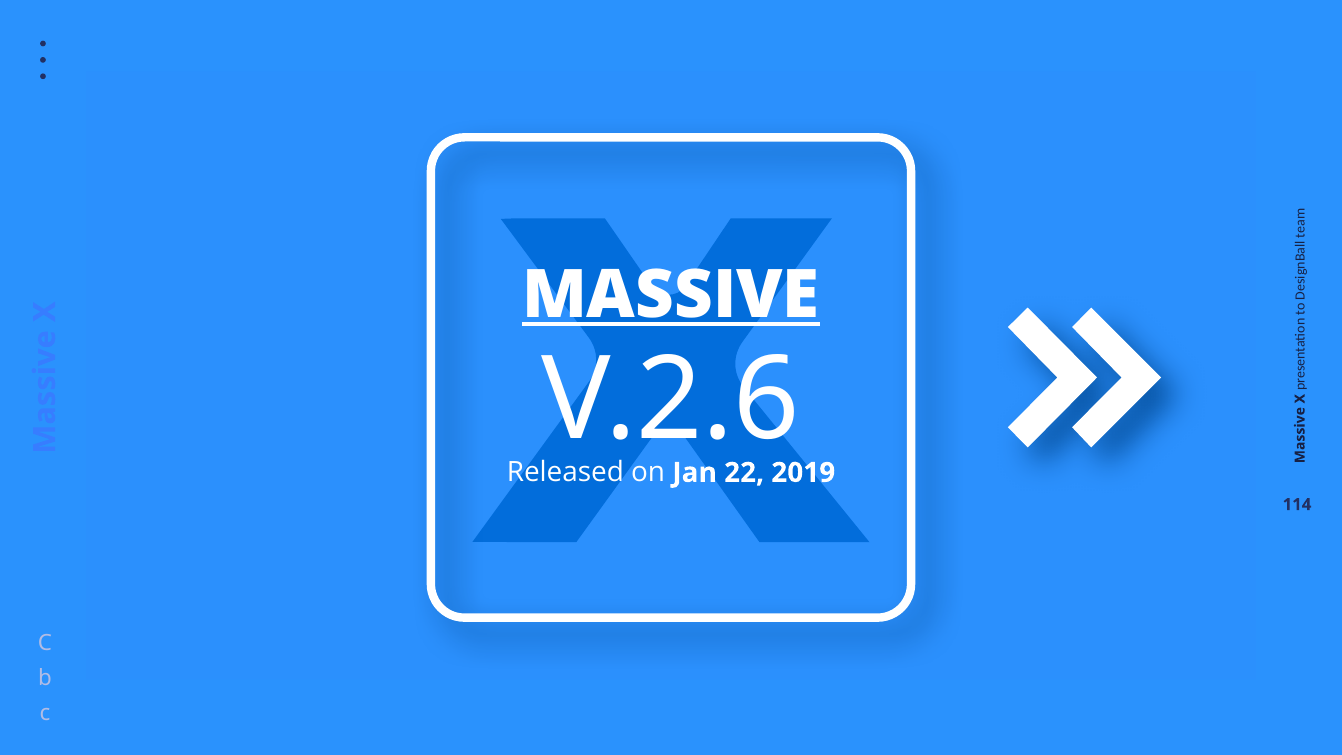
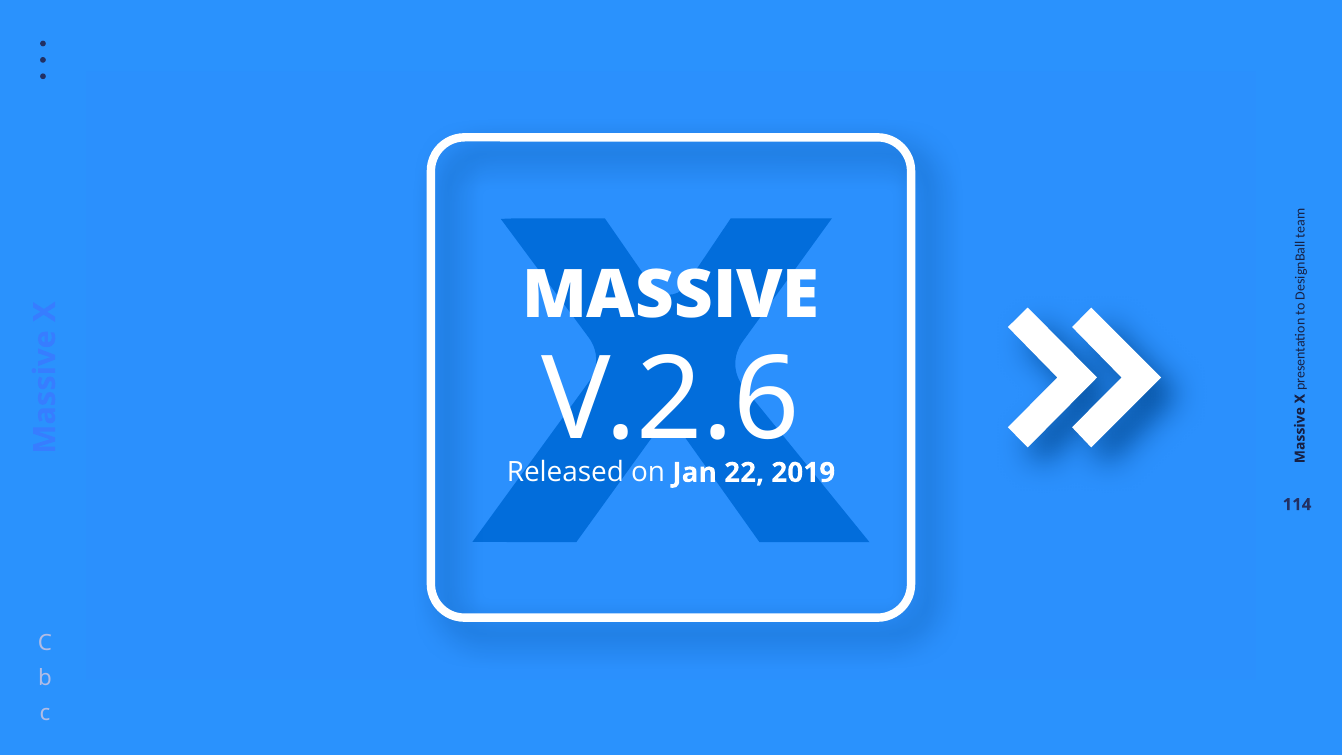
MASSIVE underline: present -> none
